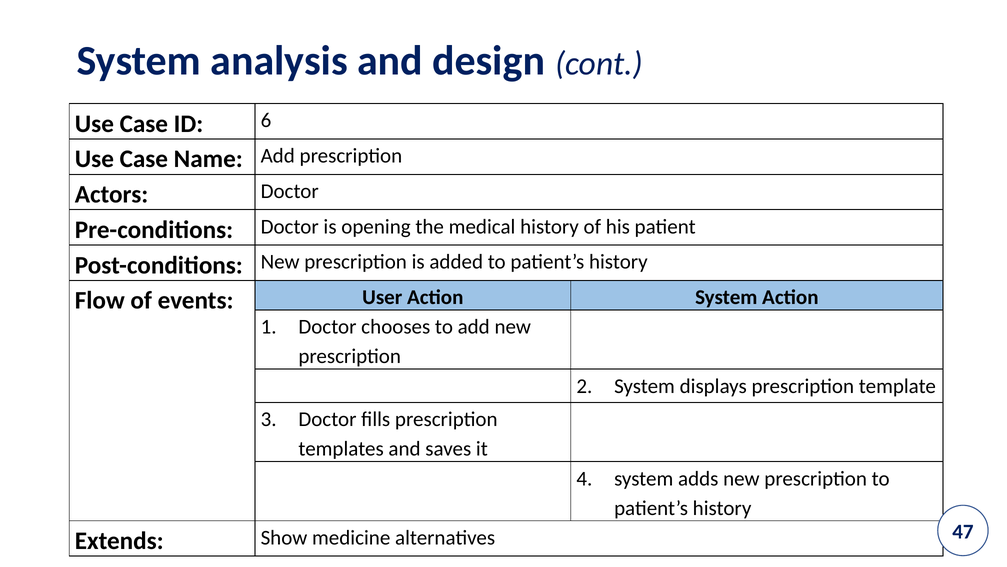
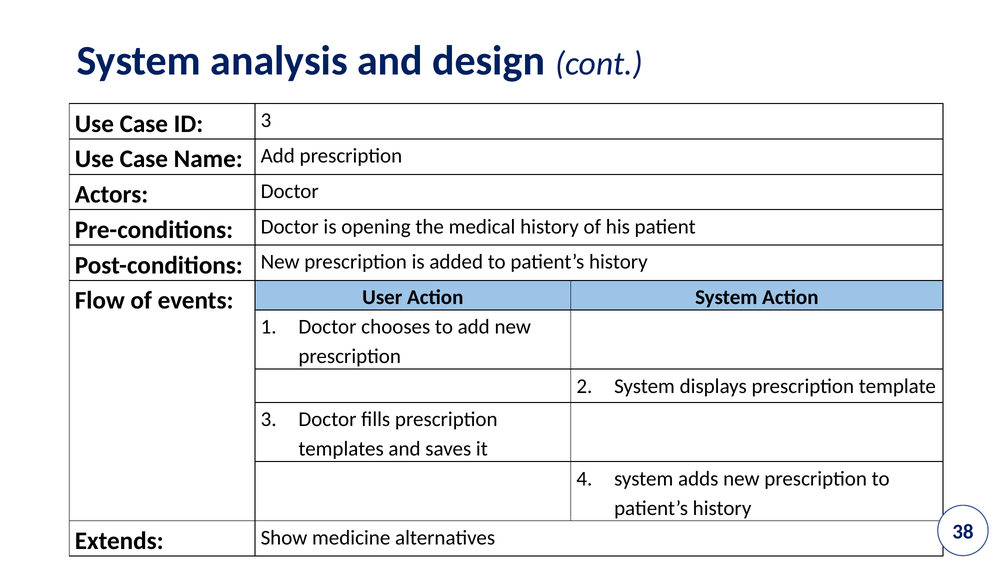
ID 6: 6 -> 3
47: 47 -> 38
